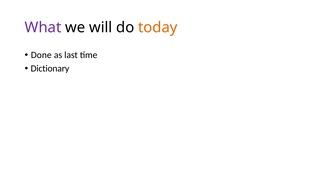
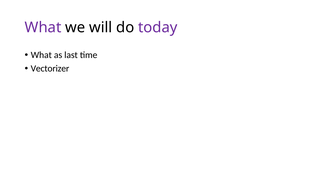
today colour: orange -> purple
Done at (41, 55): Done -> What
Dictionary: Dictionary -> Vectorizer
